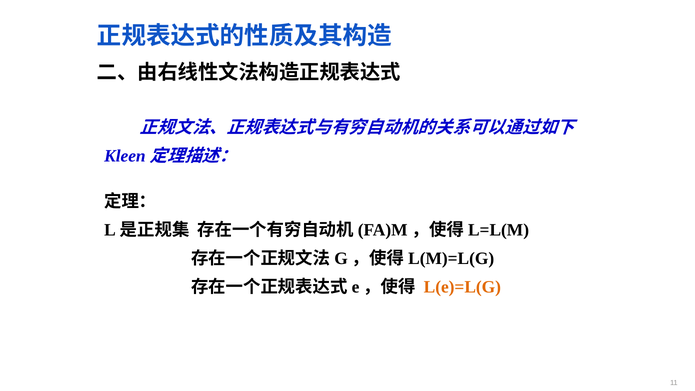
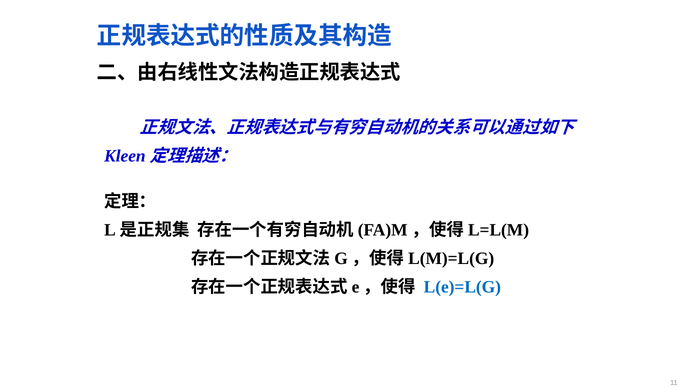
L(e)=L(G colour: orange -> blue
